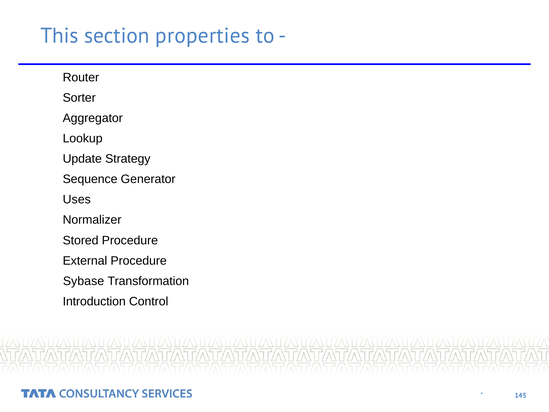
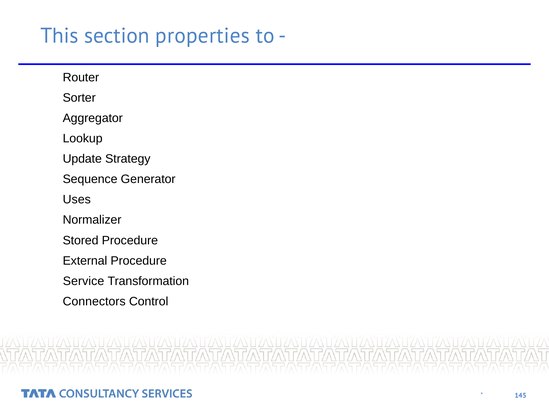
Sybase: Sybase -> Service
Introduction: Introduction -> Connectors
